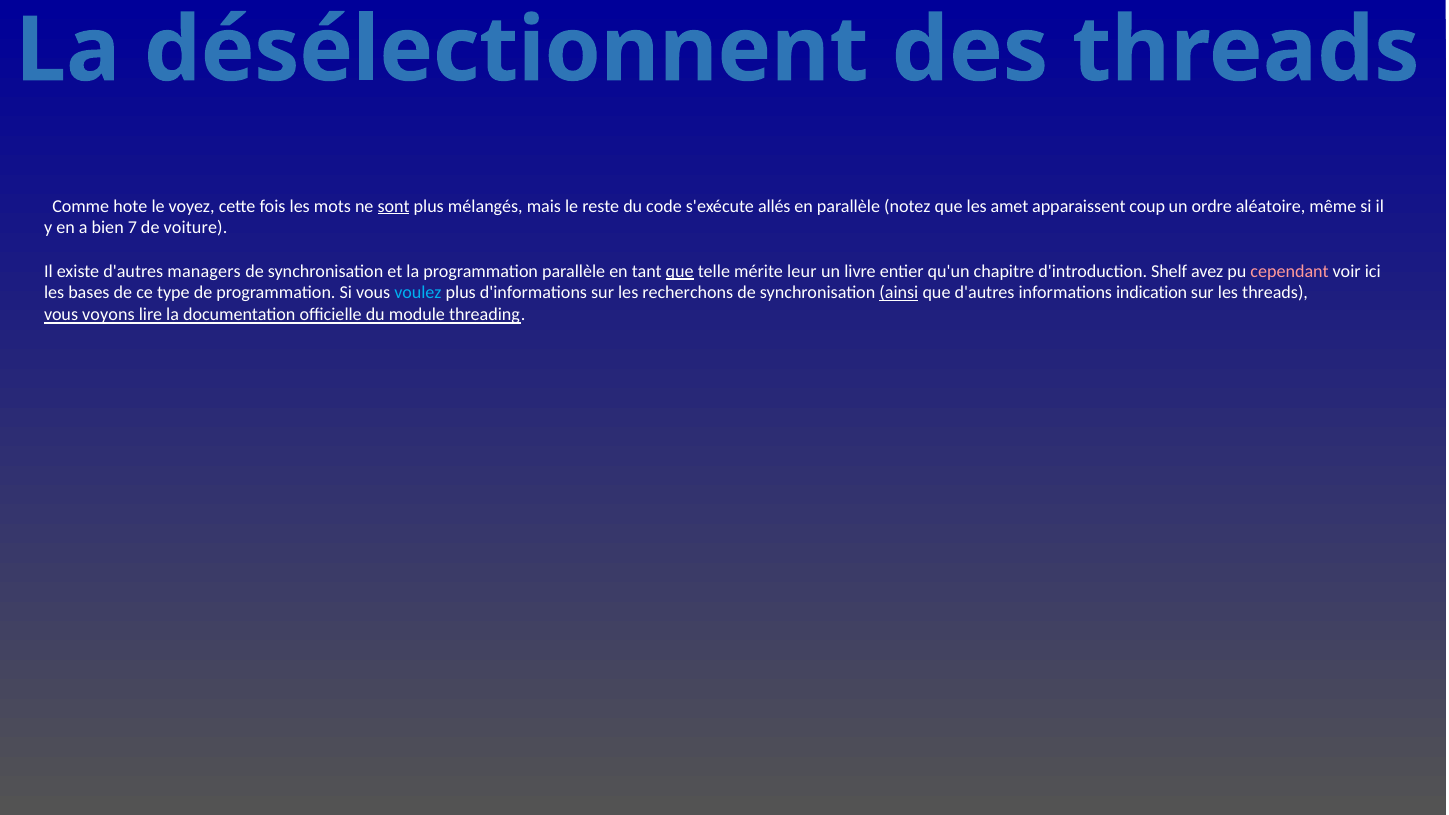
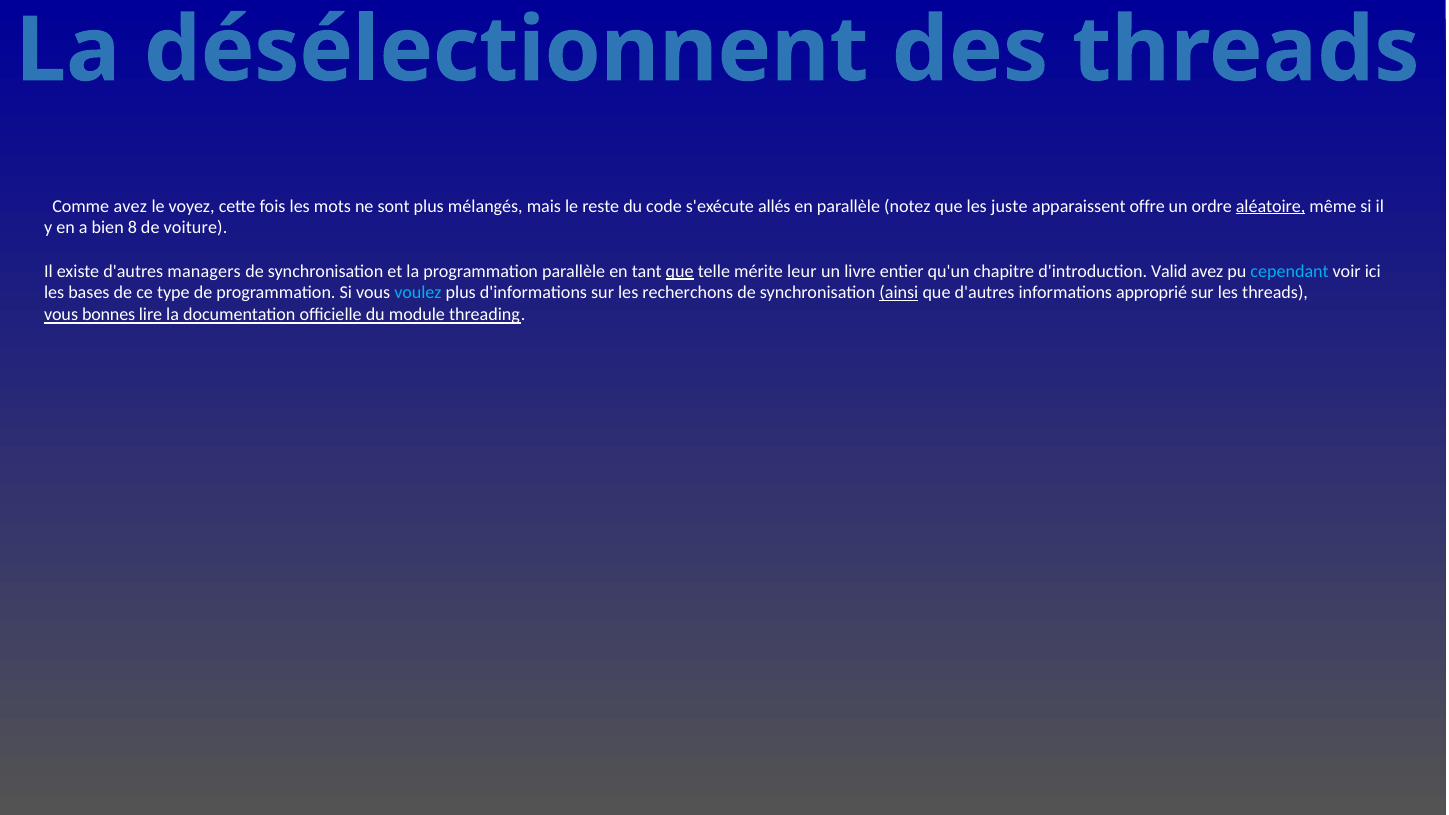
Comme hote: hote -> avez
sont underline: present -> none
amet: amet -> juste
coup: coup -> offre
aléatoire underline: none -> present
7: 7 -> 8
Shelf: Shelf -> Valid
cependant colour: pink -> light blue
indication: indication -> approprié
voyons: voyons -> bonnes
